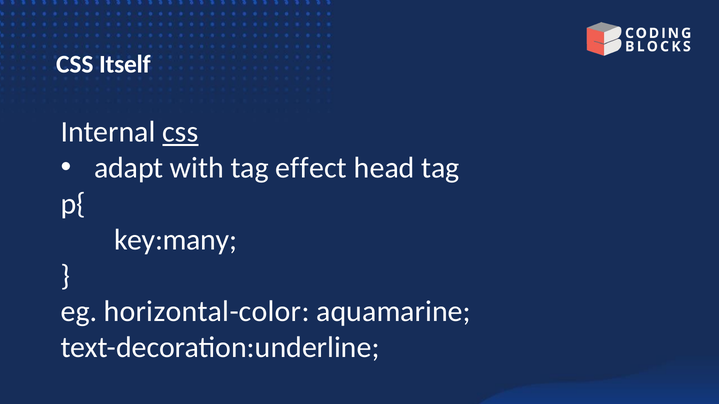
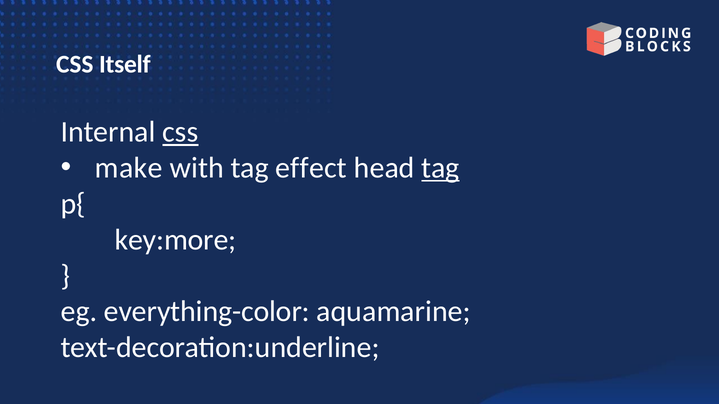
adapt: adapt -> make
tag at (440, 168) underline: none -> present
key:many: key:many -> key:more
horizontal-color: horizontal-color -> everything-color
